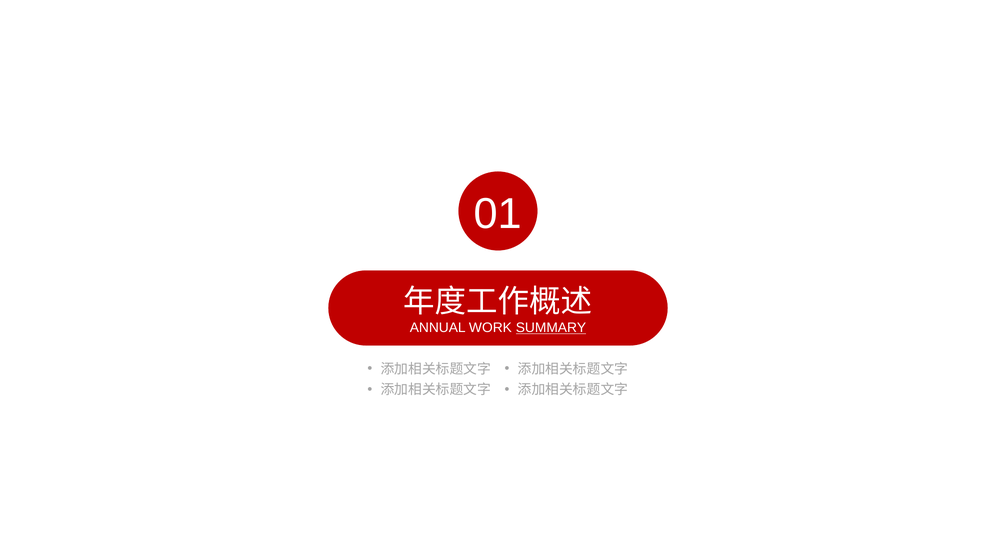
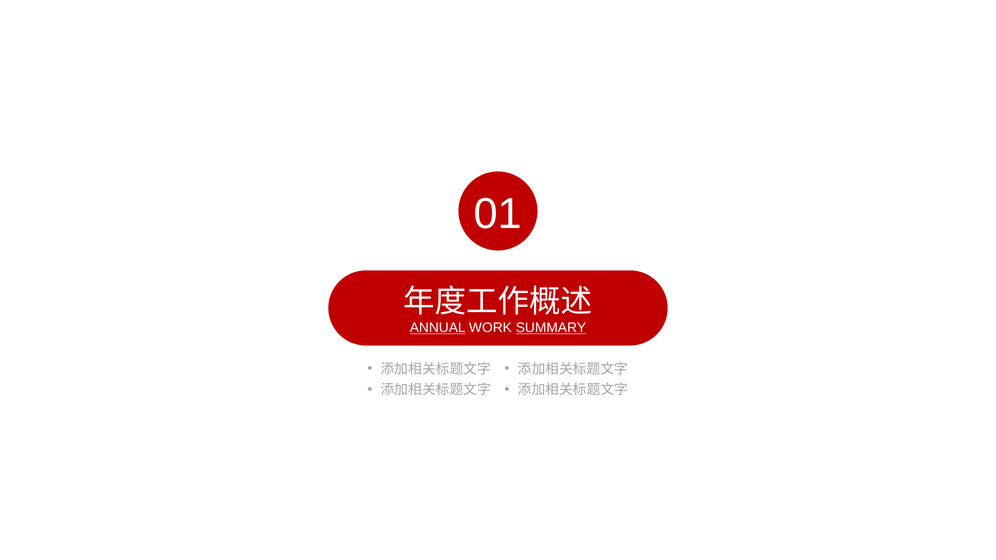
ANNUAL underline: none -> present
